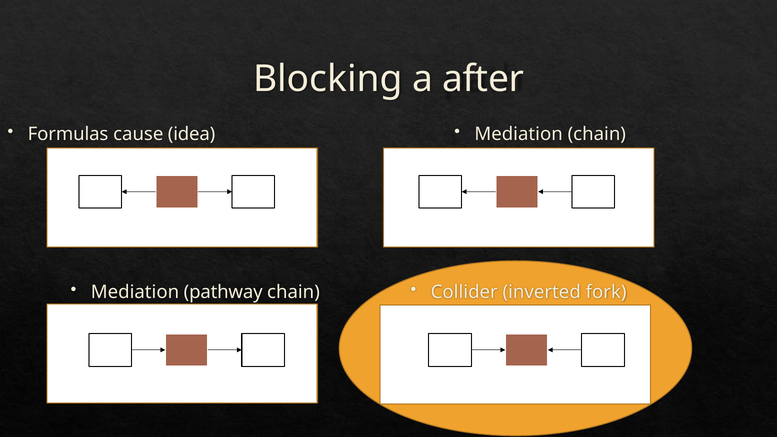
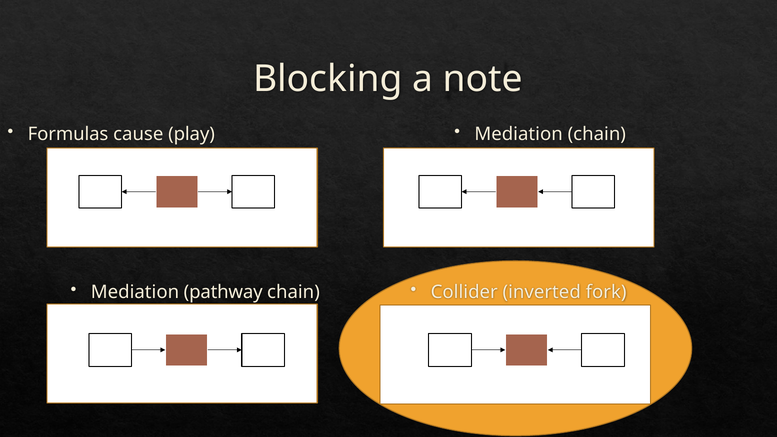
after: after -> note
idea: idea -> play
